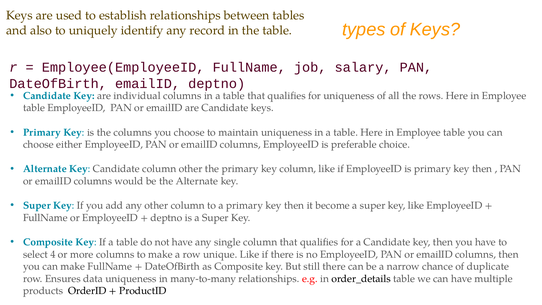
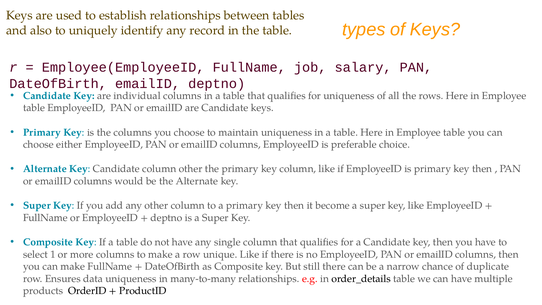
4: 4 -> 1
